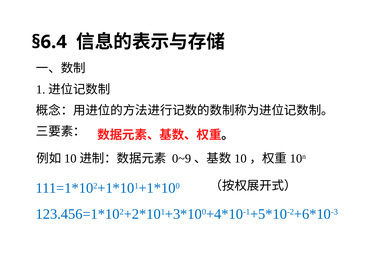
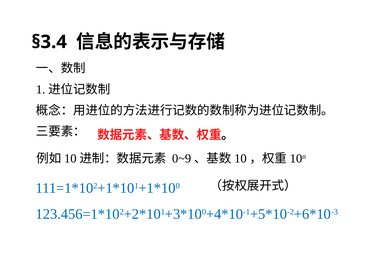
§6.4: §6.4 -> §3.4
